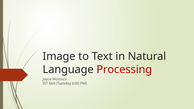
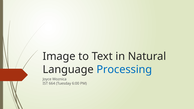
Processing colour: red -> blue
